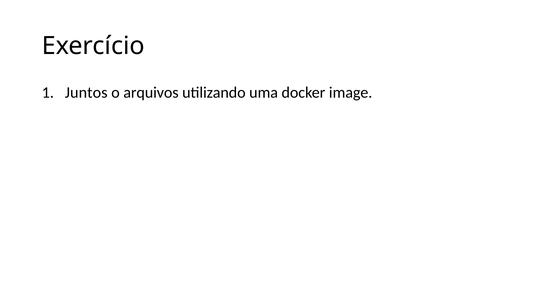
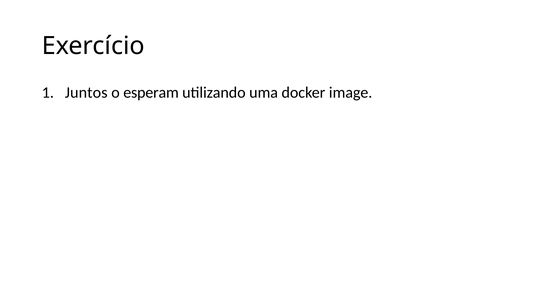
arquivos: arquivos -> esperam
